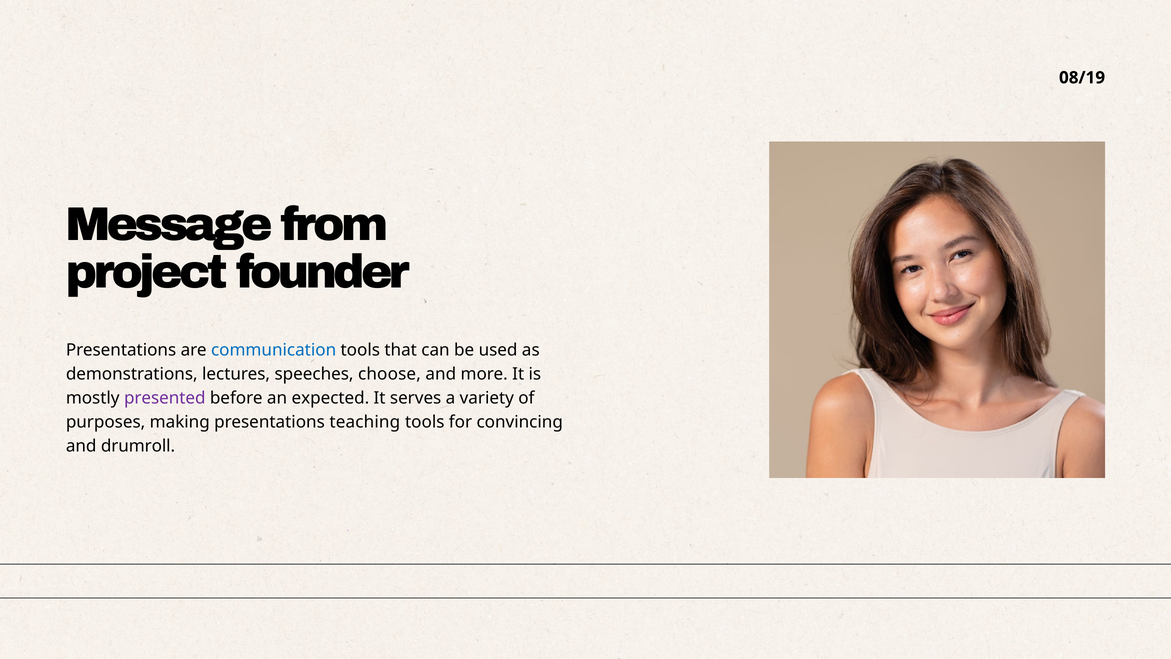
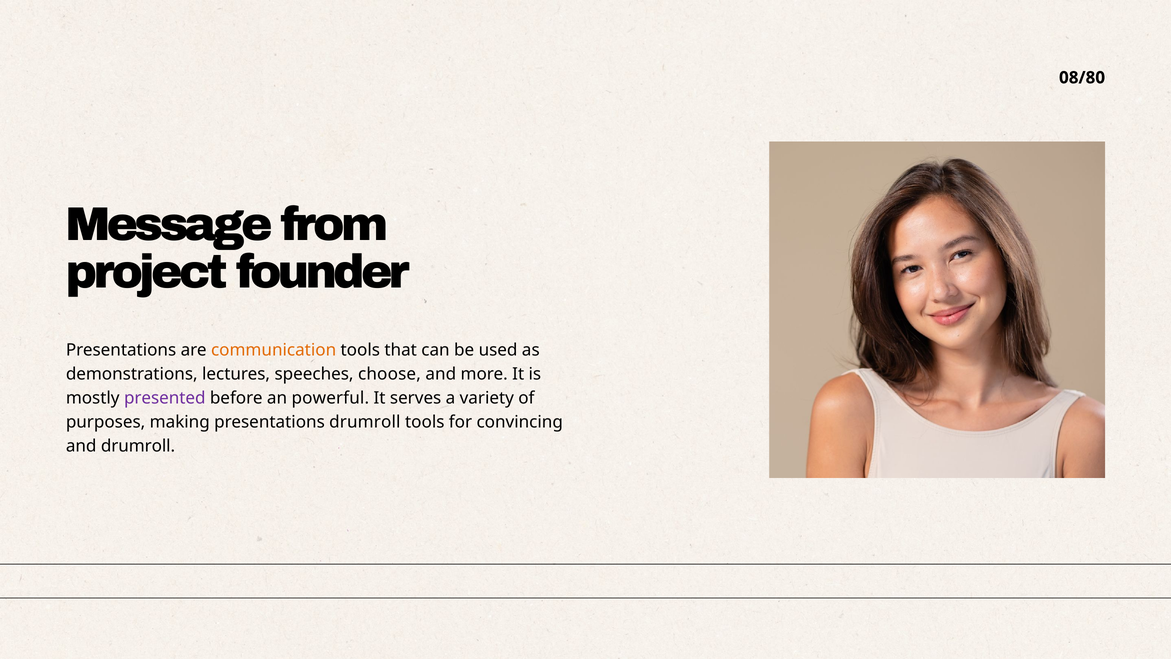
08/19: 08/19 -> 08/80
communication colour: blue -> orange
expected: expected -> powerful
presentations teaching: teaching -> drumroll
